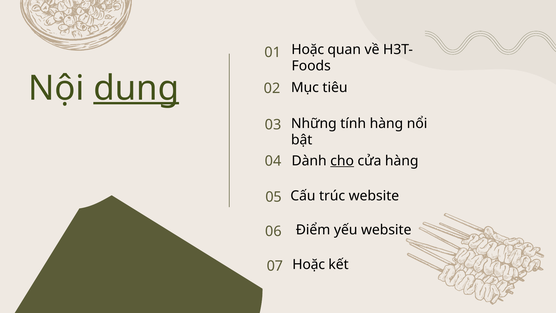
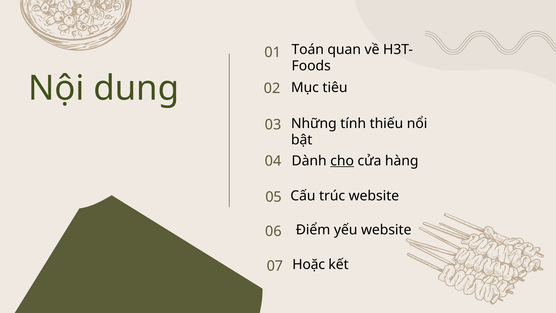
Hoặc at (308, 50): Hoặc -> Toán
dung underline: present -> none
tính hàng: hàng -> thiếu
